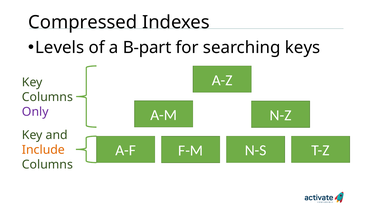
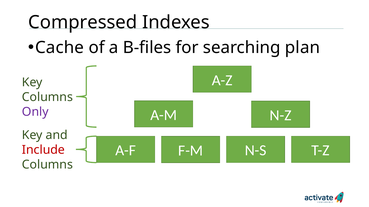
Levels: Levels -> Cache
B-part: B-part -> B-files
keys: keys -> plan
Include colour: orange -> red
